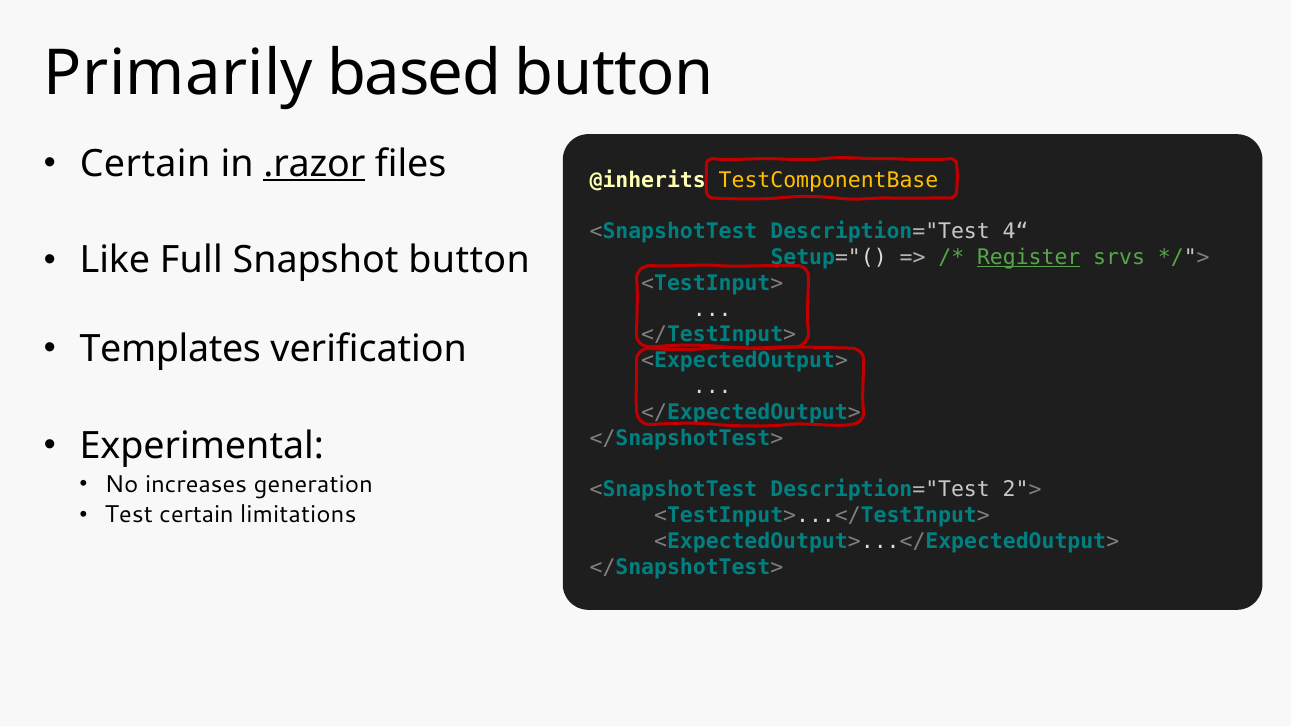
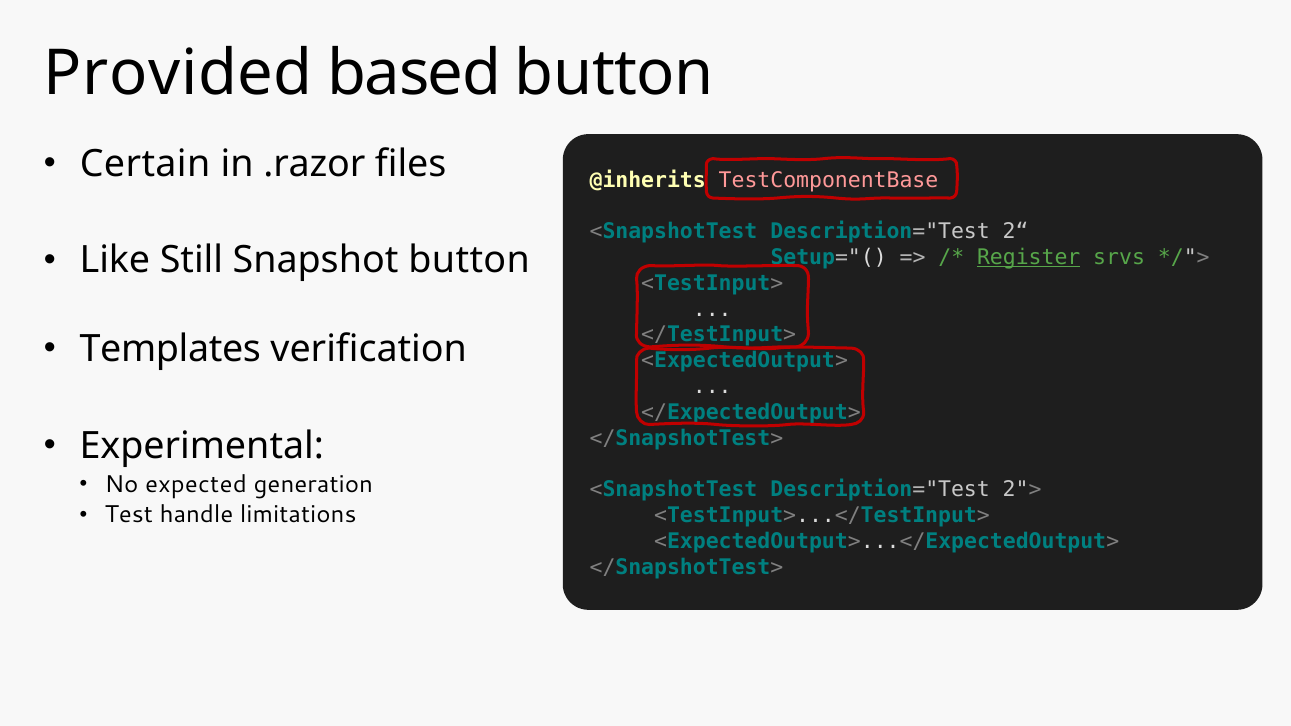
Primarily: Primarily -> Provided
.razor underline: present -> none
TestComponentBase colour: yellow -> pink
4“: 4“ -> 2“
Full: Full -> Still
increases: increases -> expected
Test certain: certain -> handle
